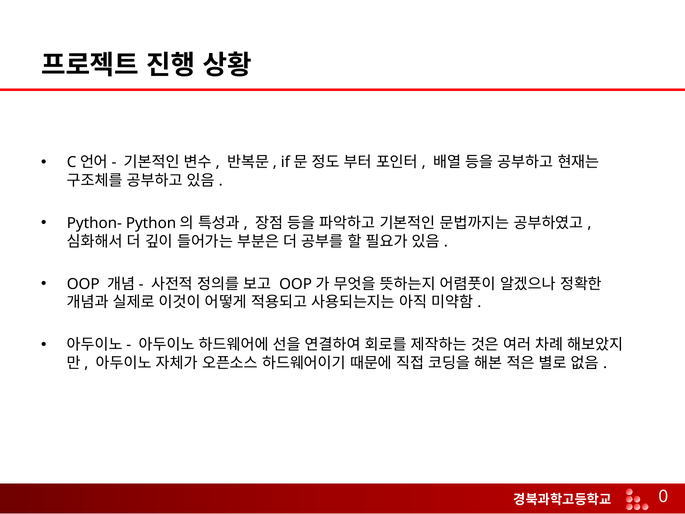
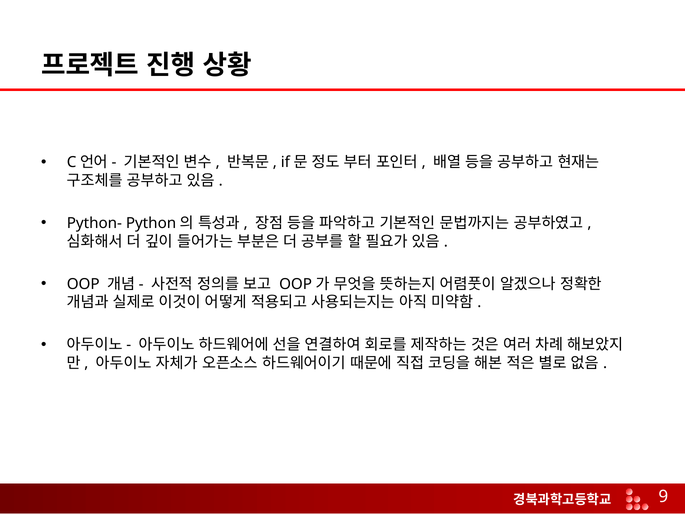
0: 0 -> 9
